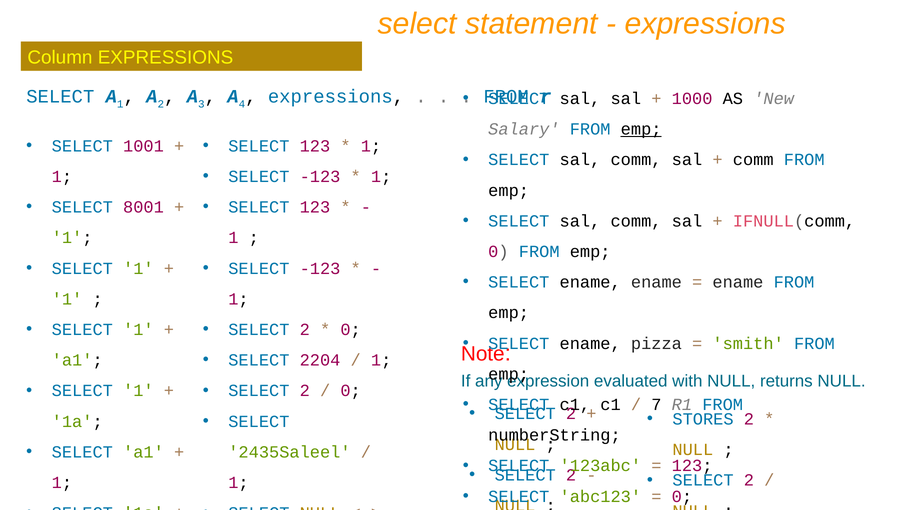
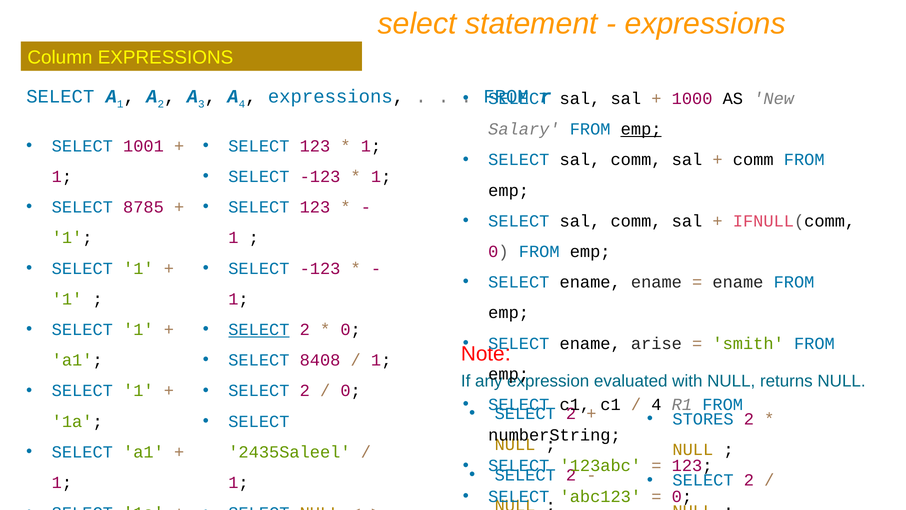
8001: 8001 -> 8785
SELECT at (259, 329) underline: none -> present
pizza: pizza -> arise
2204: 2204 -> 8408
7 at (656, 404): 7 -> 4
